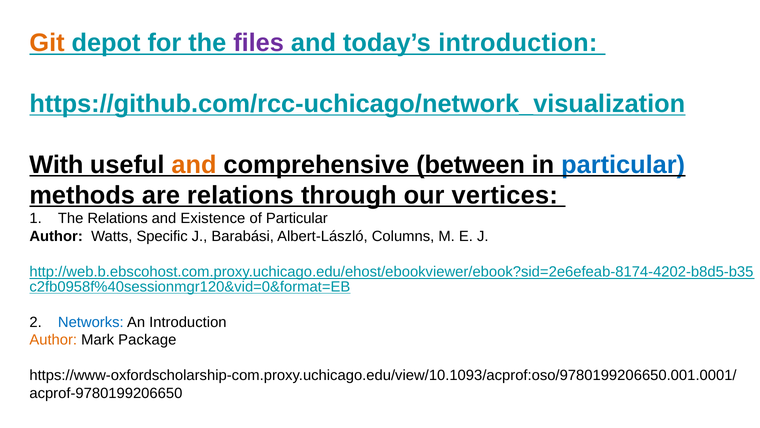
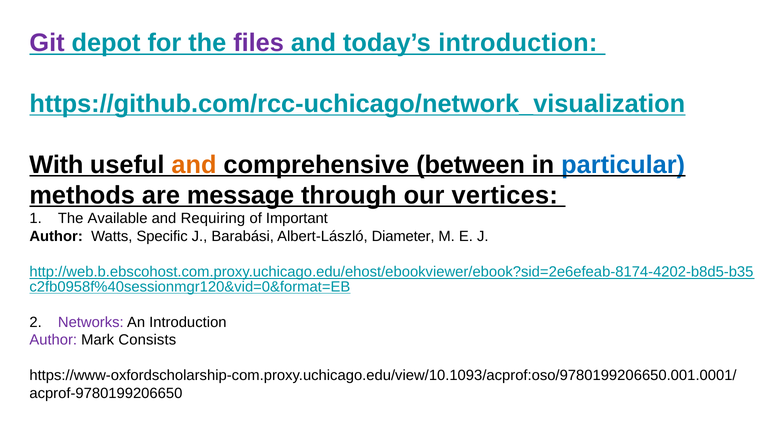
Git colour: orange -> purple
are relations: relations -> message
The Relations: Relations -> Available
Existence: Existence -> Requiring
of Particular: Particular -> Important
Columns: Columns -> Diameter
Networks colour: blue -> purple
Author at (53, 340) colour: orange -> purple
Package: Package -> Consists
